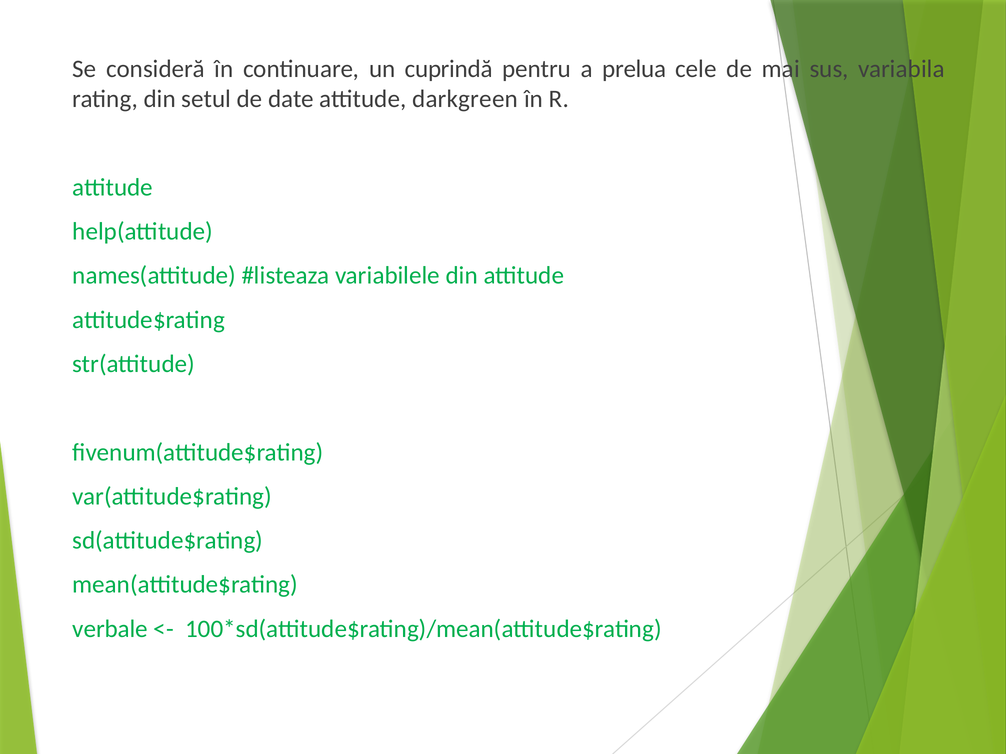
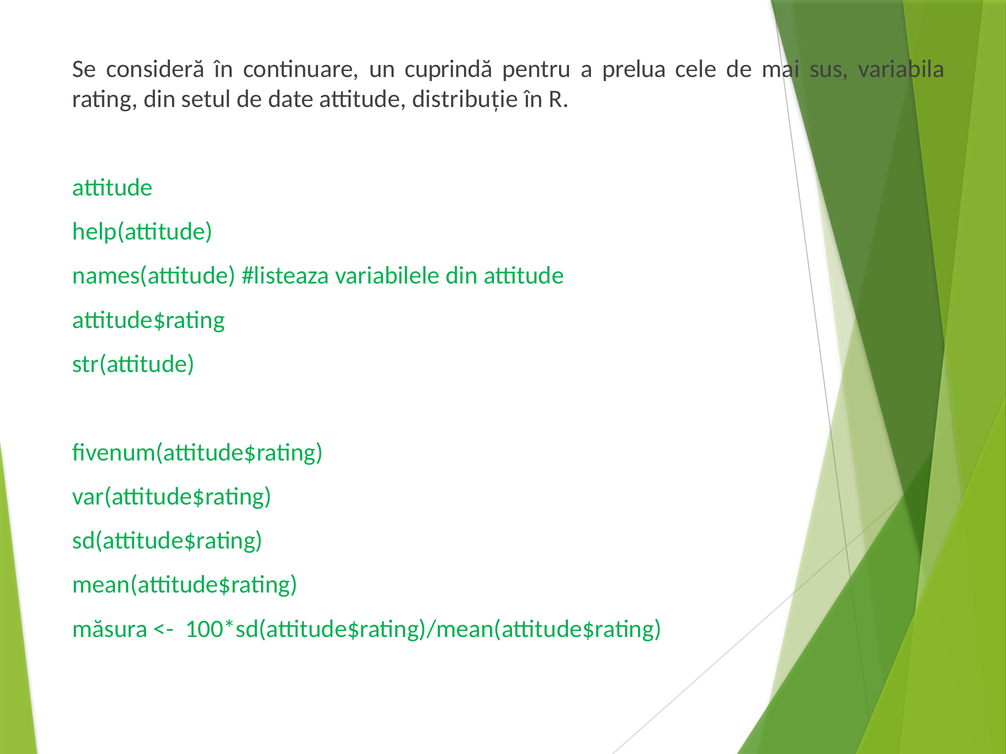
darkgreen: darkgreen -> distribuție
verbale: verbale -> măsura
